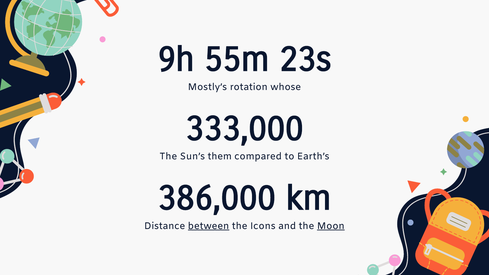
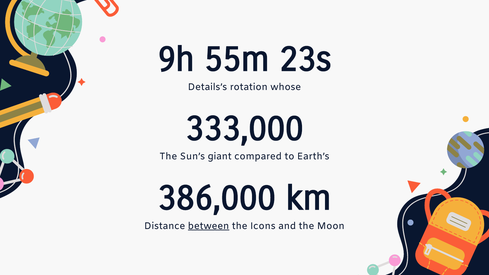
Mostly’s: Mostly’s -> Details’s
them: them -> giant
Moon underline: present -> none
